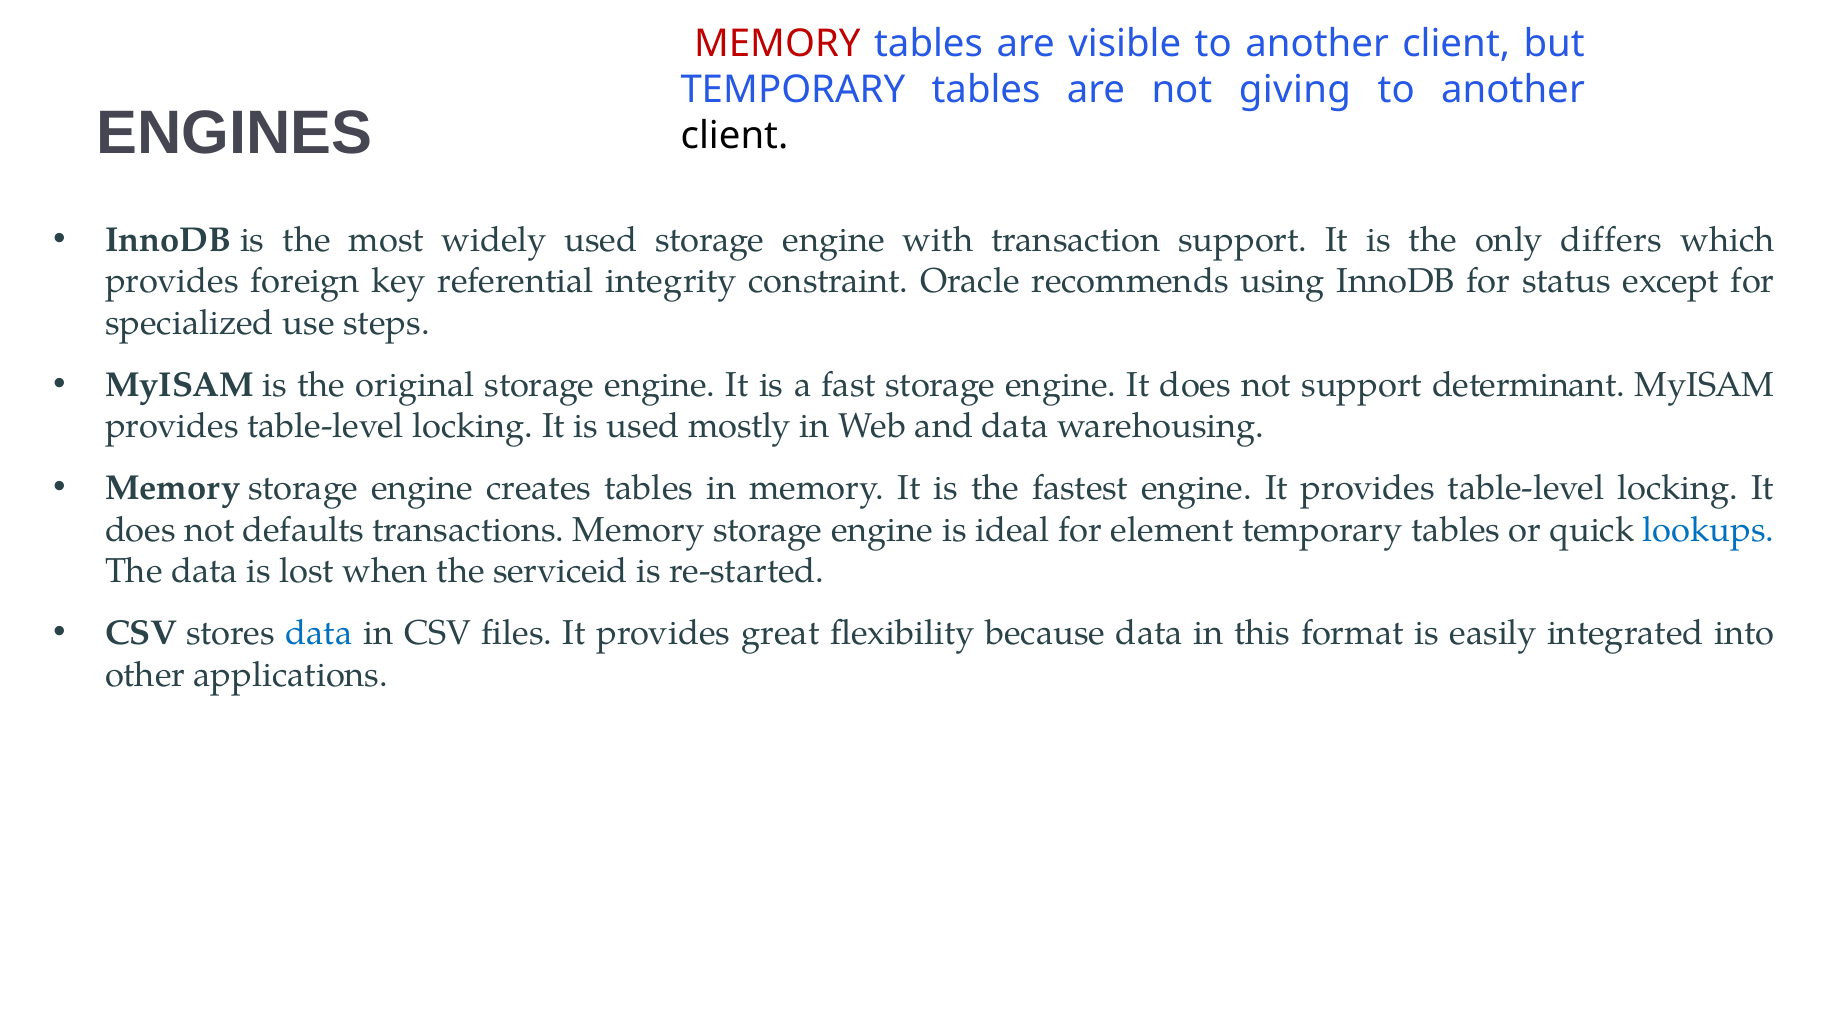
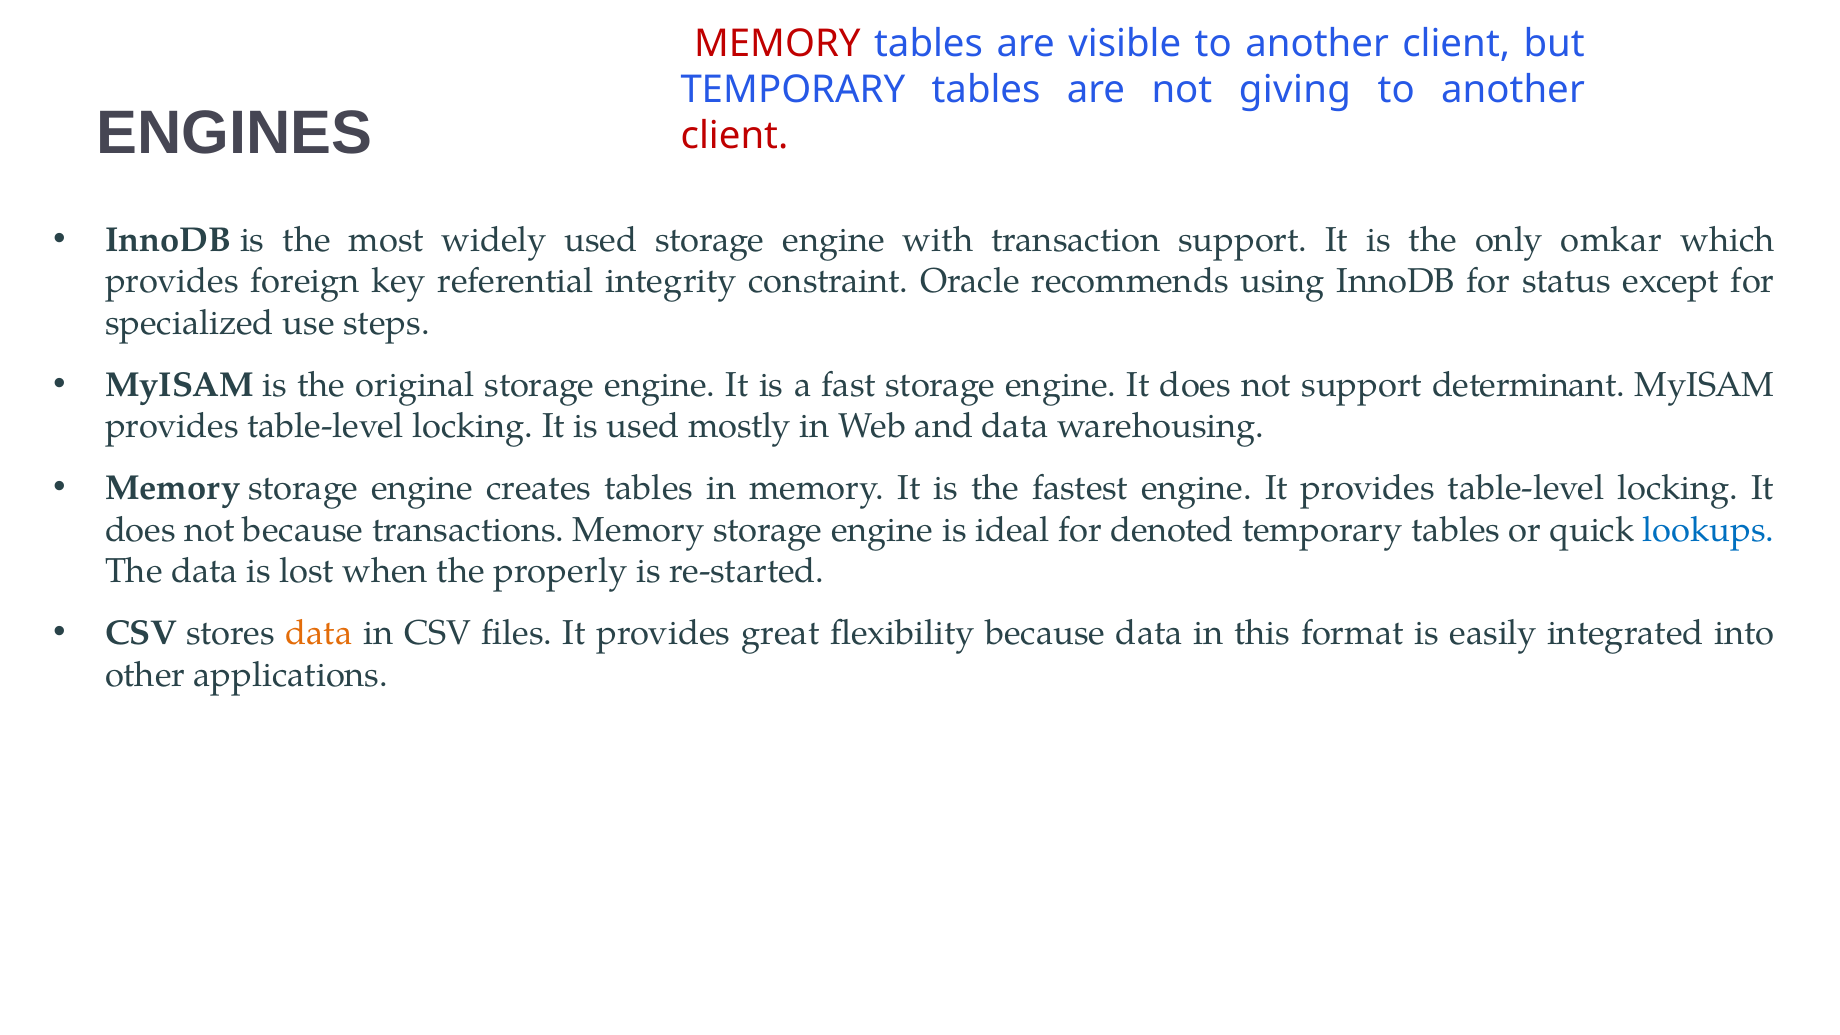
client at (734, 136) colour: black -> red
differs: differs -> omkar
not defaults: defaults -> because
element: element -> denoted
serviceid: serviceid -> properly
data at (319, 633) colour: blue -> orange
